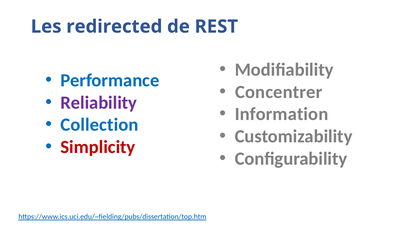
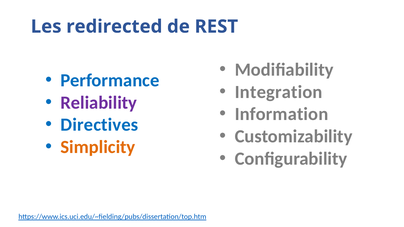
Concentrer: Concentrer -> Integration
Collection: Collection -> Directives
Simplicity colour: red -> orange
